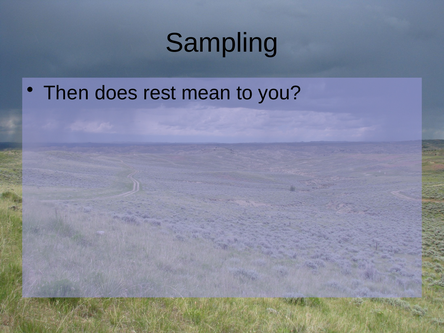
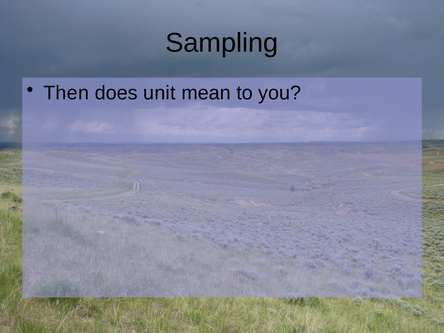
rest: rest -> unit
